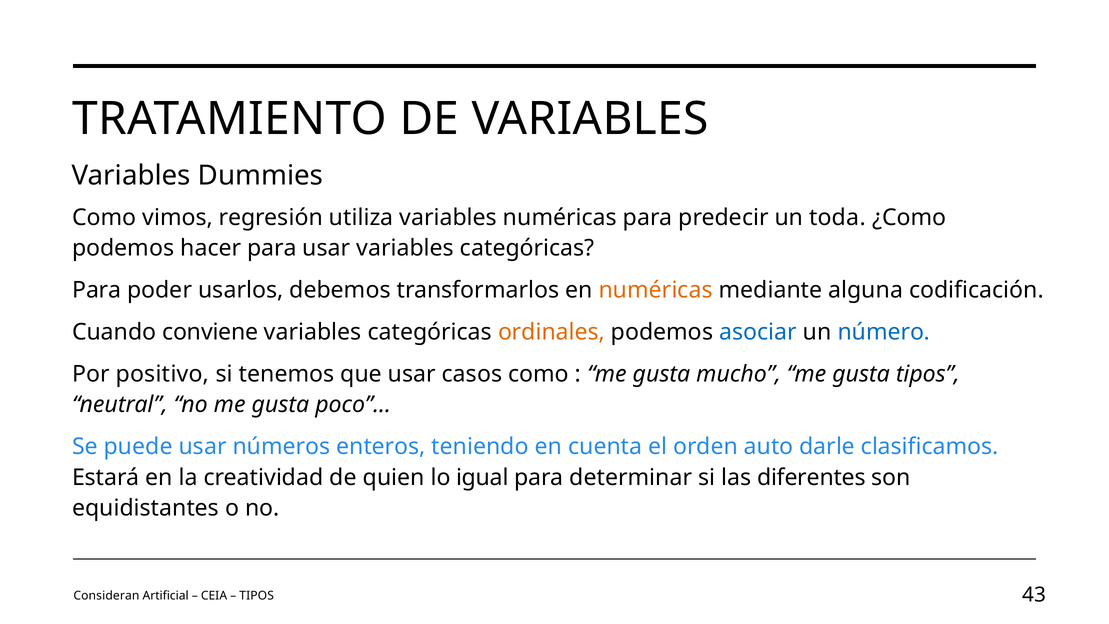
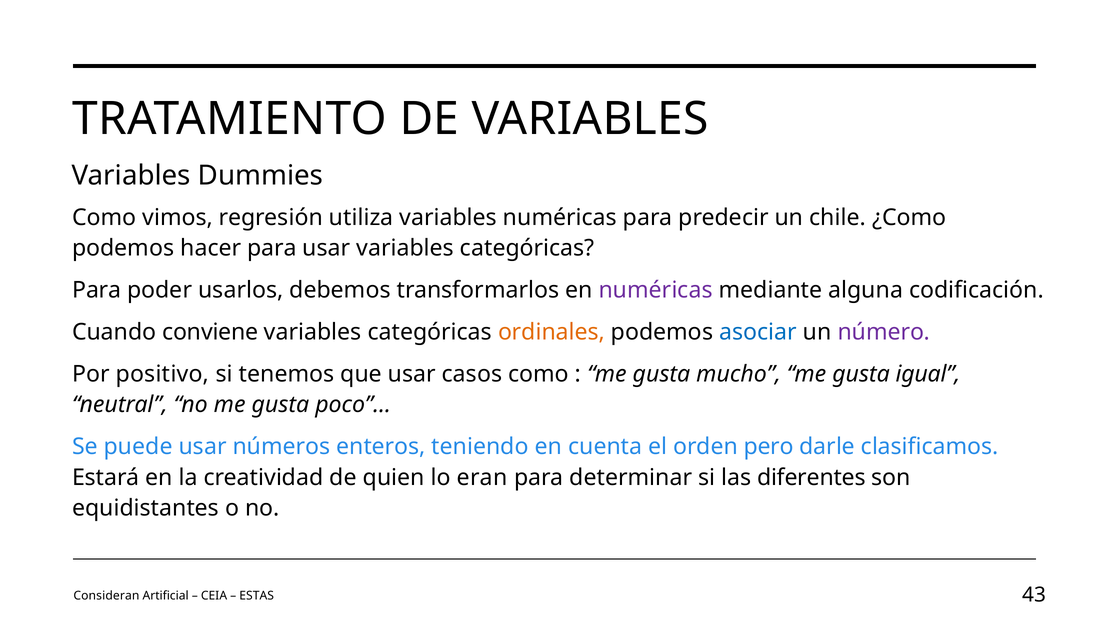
toda: toda -> chile
numéricas at (656, 290) colour: orange -> purple
número colour: blue -> purple
gusta tipos: tipos -> igual
auto: auto -> pero
igual: igual -> eran
TIPOS at (257, 596): TIPOS -> ESTAS
